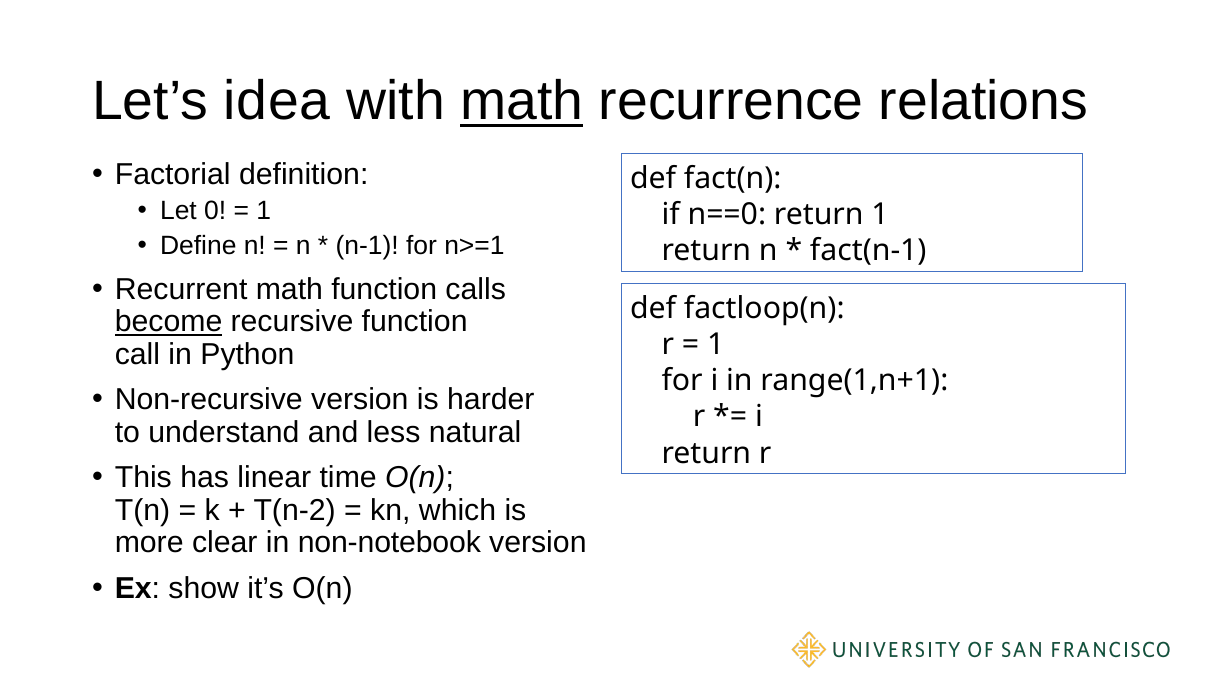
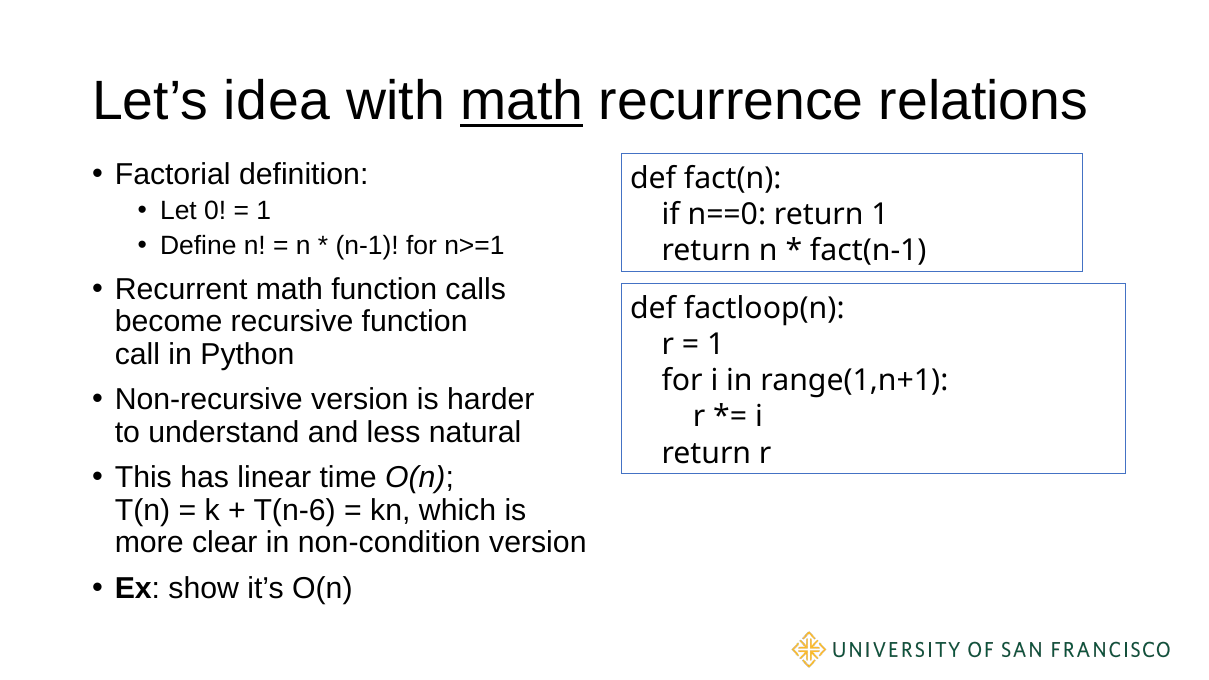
become underline: present -> none
T(n-2: T(n-2 -> T(n-6
non-notebook: non-notebook -> non-condition
